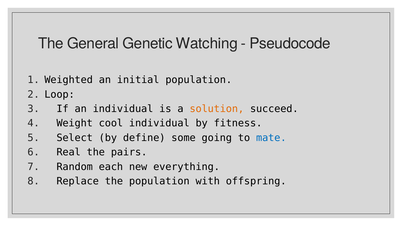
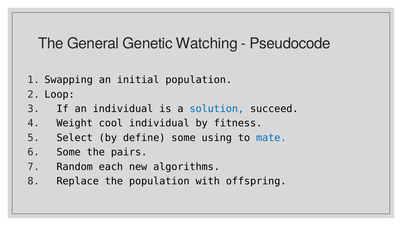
Weighted: Weighted -> Swapping
solution colour: orange -> blue
going: going -> using
Real at (69, 152): Real -> Some
everything: everything -> algorithms
